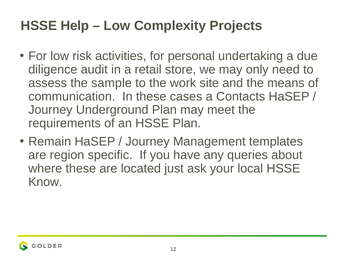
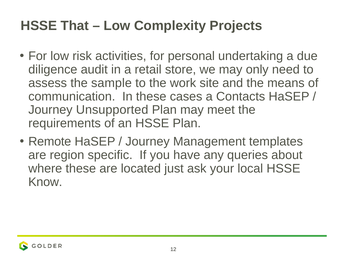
Help: Help -> That
Underground: Underground -> Unsupported
Remain: Remain -> Remote
